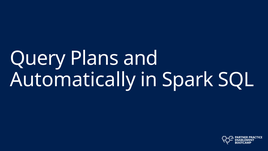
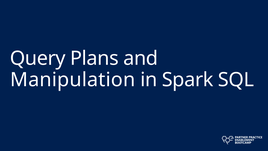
Automatically: Automatically -> Manipulation
